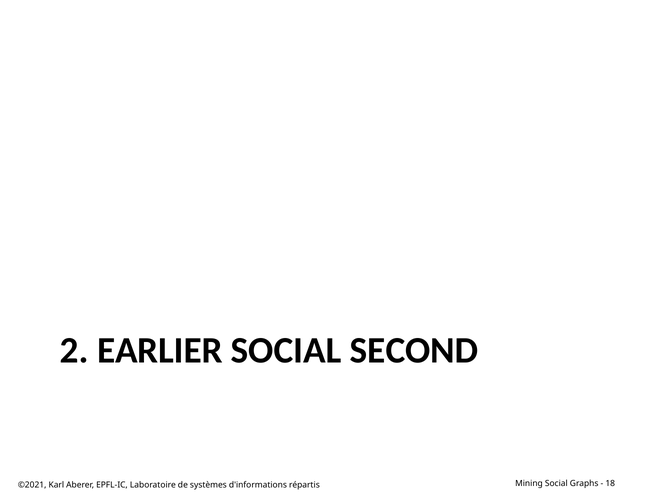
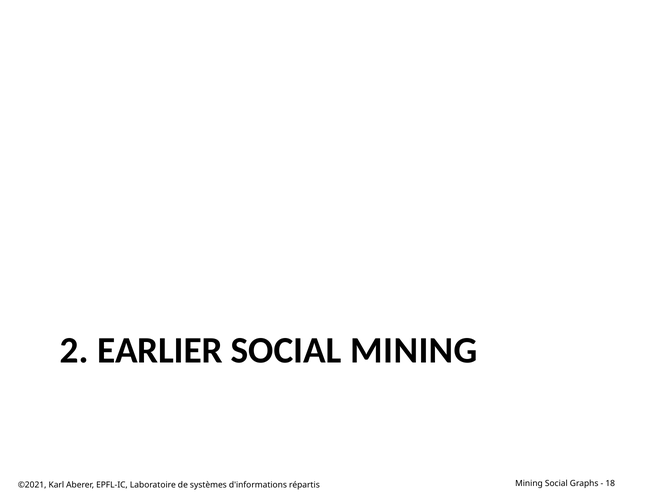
SOCIAL SECOND: SECOND -> MINING
